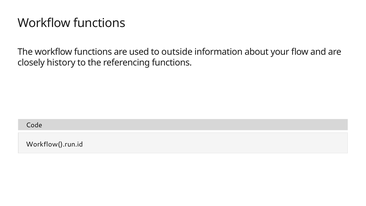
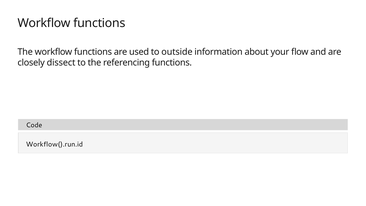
history: history -> dissect
